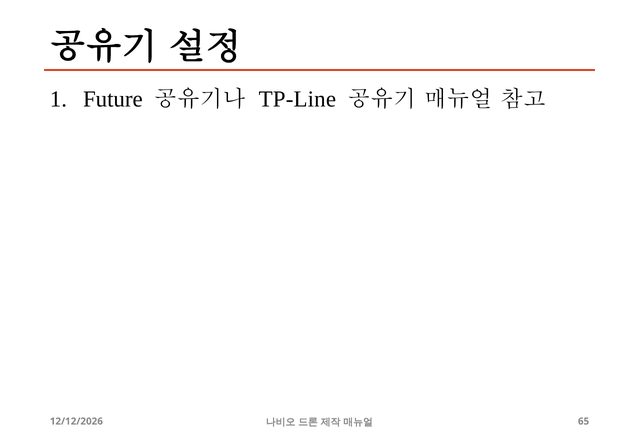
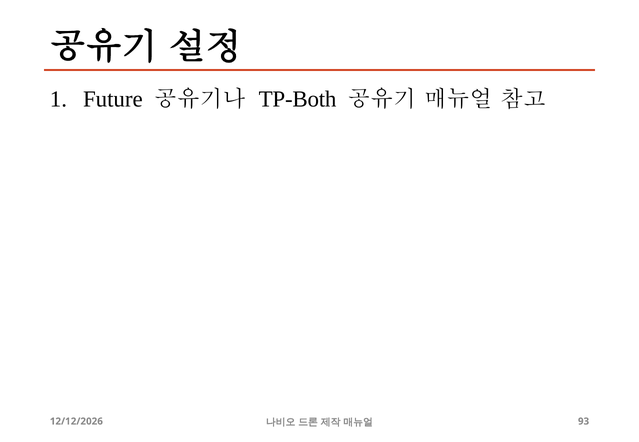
TP-Line: TP-Line -> TP-Both
65: 65 -> 93
